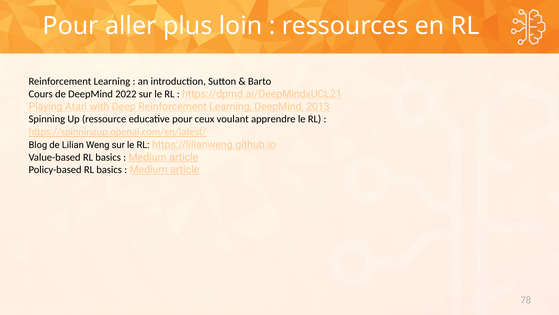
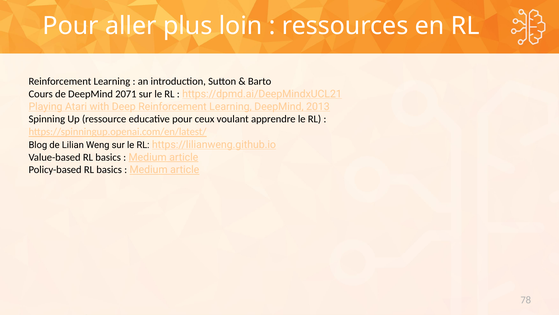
2022: 2022 -> 2071
